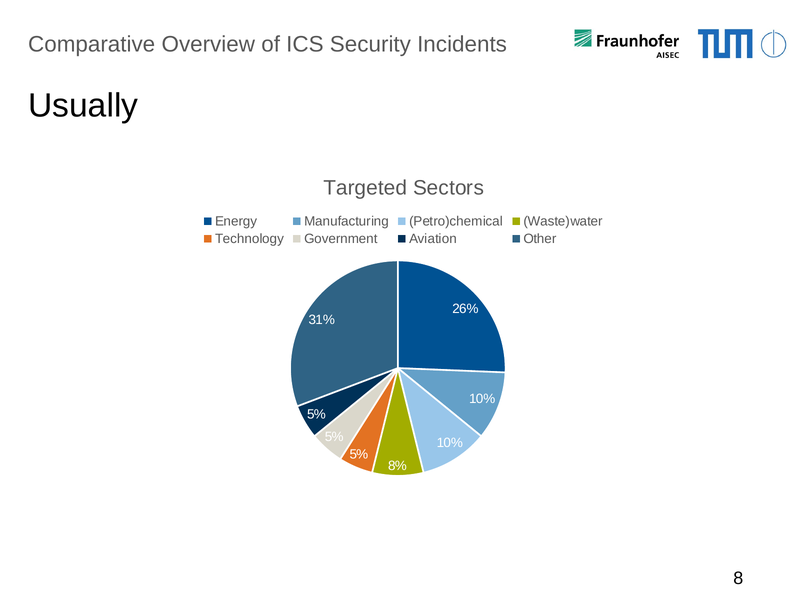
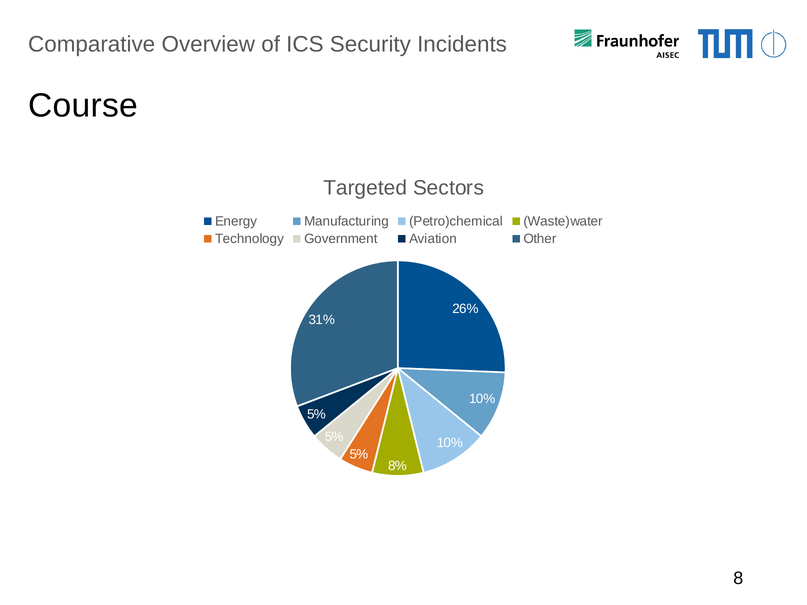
Usually: Usually -> Course
